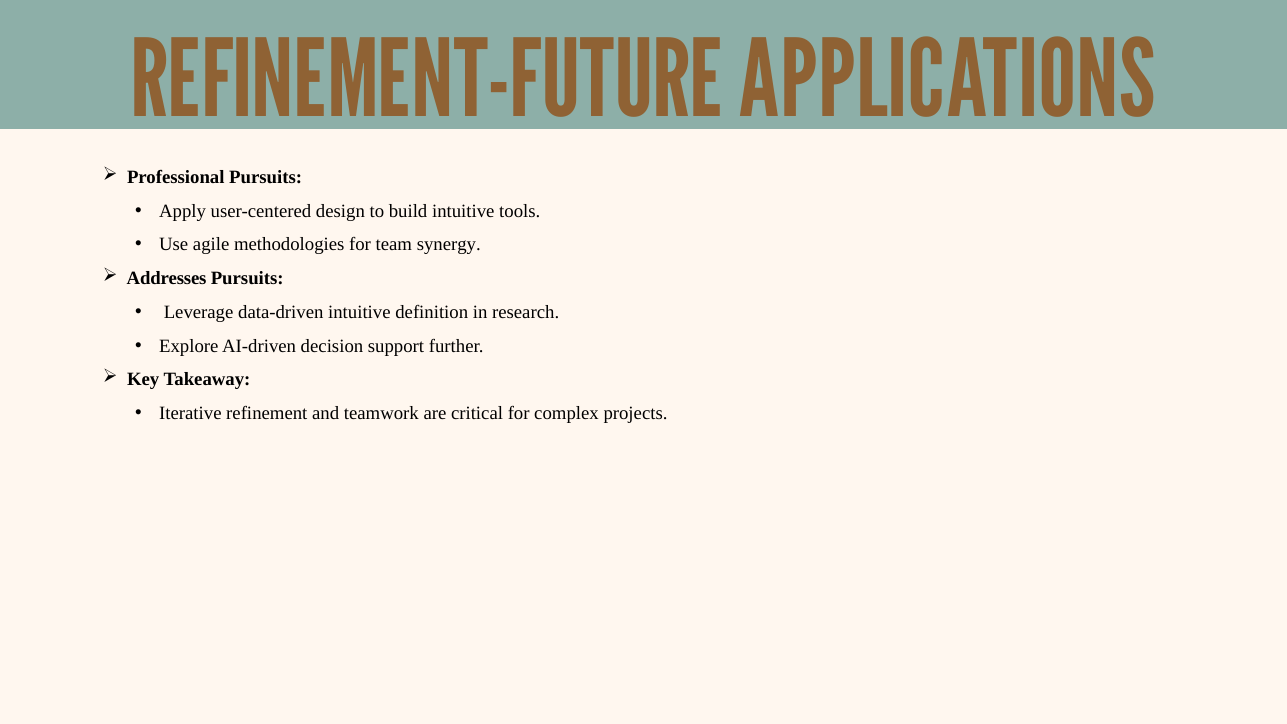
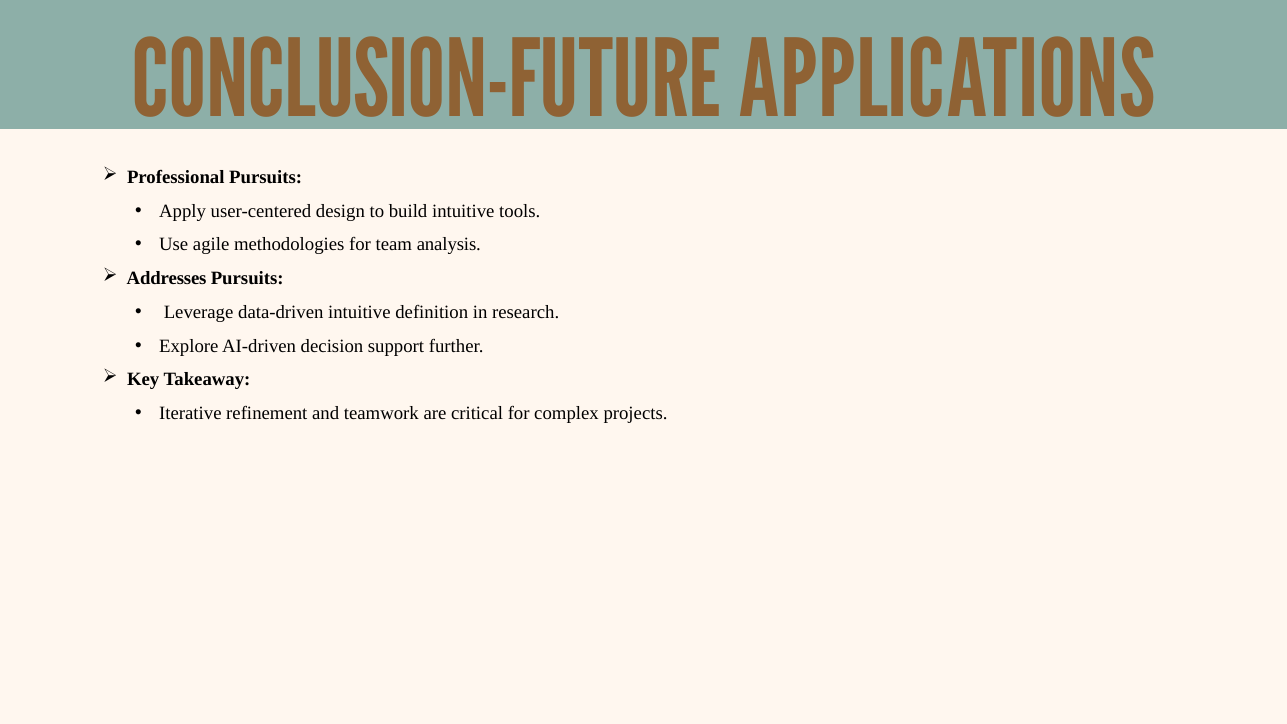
REFINEMENT-FUTURE: REFINEMENT-FUTURE -> CONCLUSION-FUTURE
synergy: synergy -> analysis
